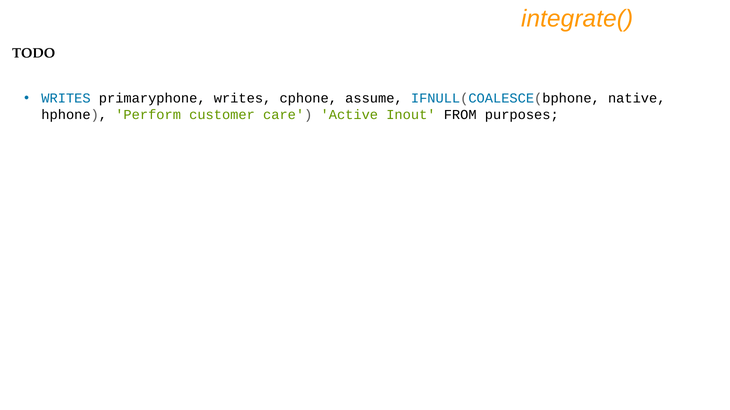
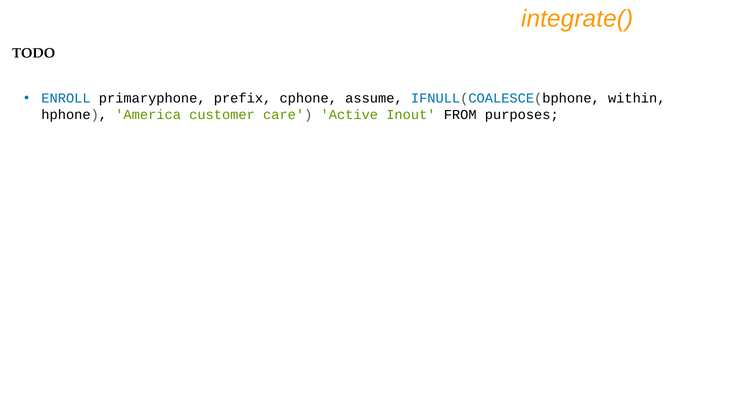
WRITES at (66, 99): WRITES -> ENROLL
primaryphone writes: writes -> prefix
native: native -> within
Perform: Perform -> America
